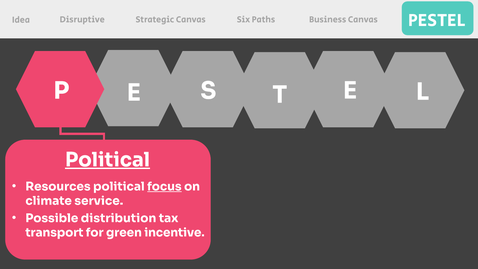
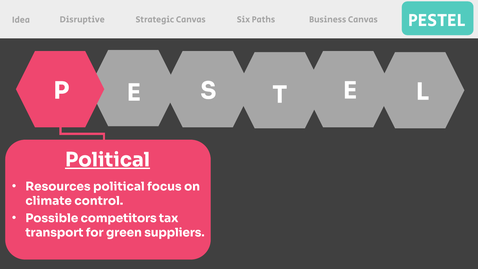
focus underline: present -> none
service: service -> control
distribution: distribution -> competitors
incentive: incentive -> suppliers
